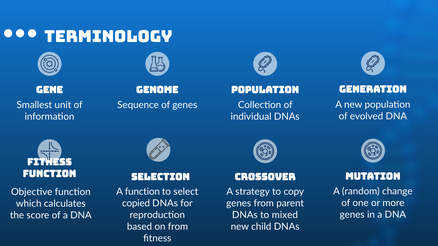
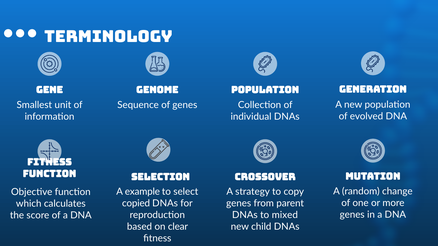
A function: function -> example
on from: from -> clear
